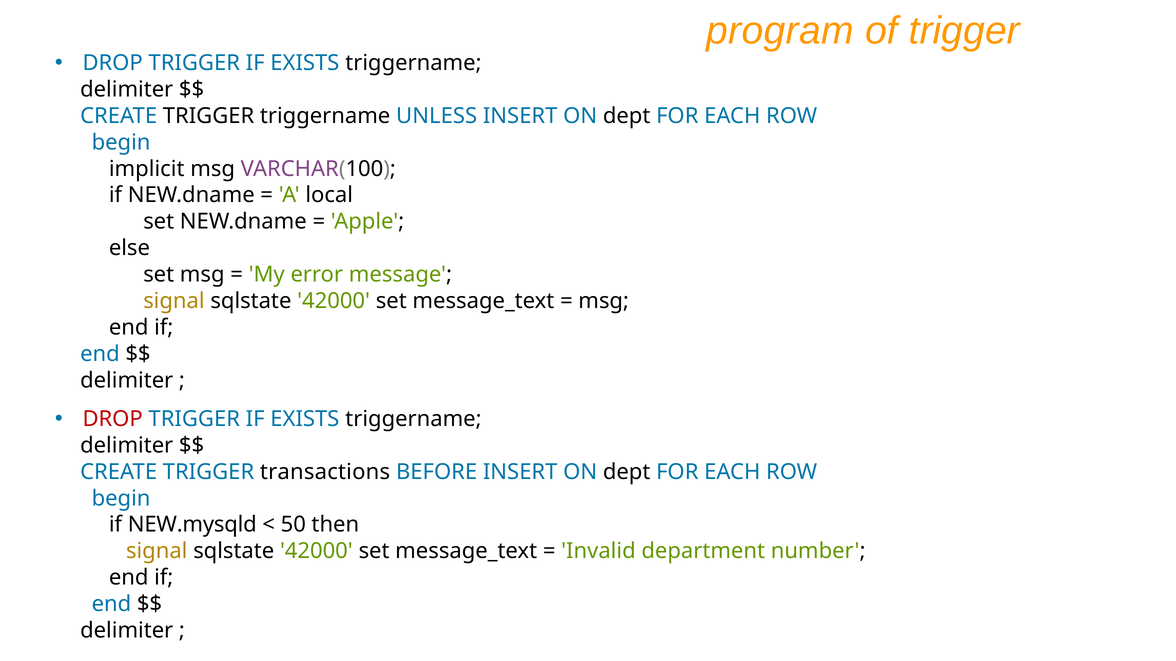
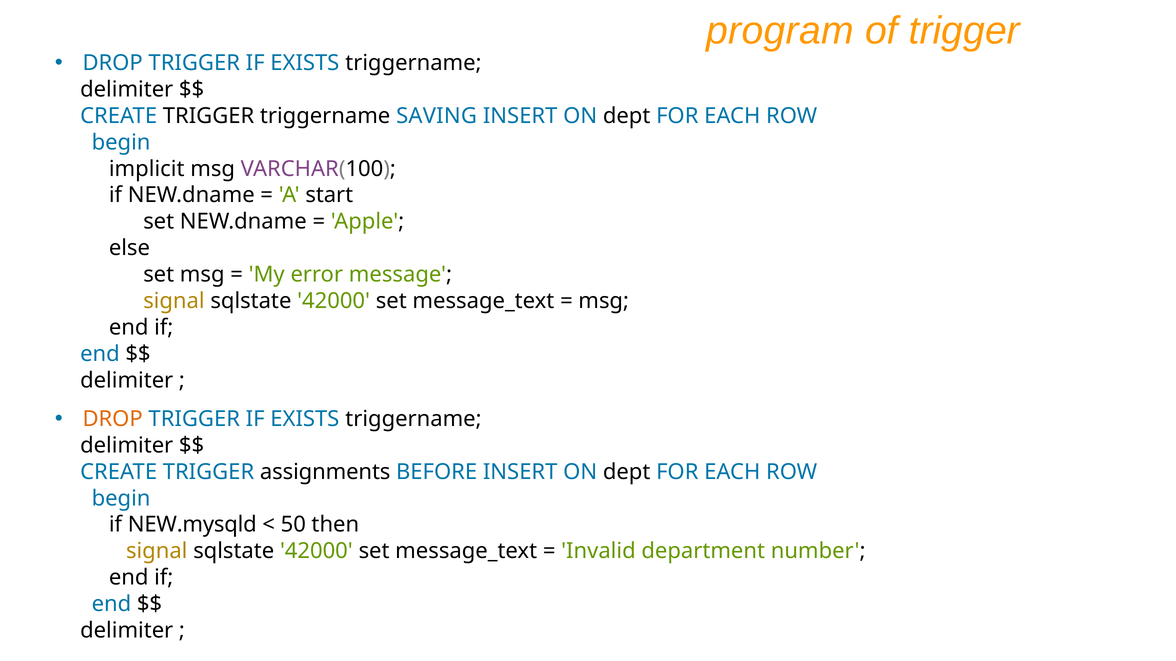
UNLESS: UNLESS -> SAVING
local: local -> start
DROP at (113, 419) colour: red -> orange
transactions: transactions -> assignments
